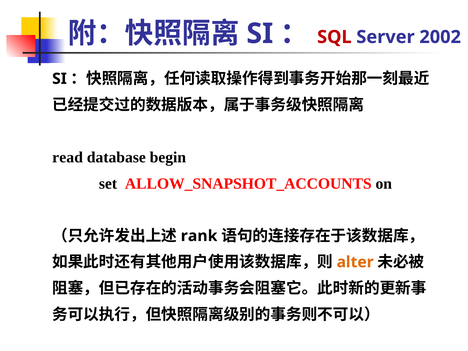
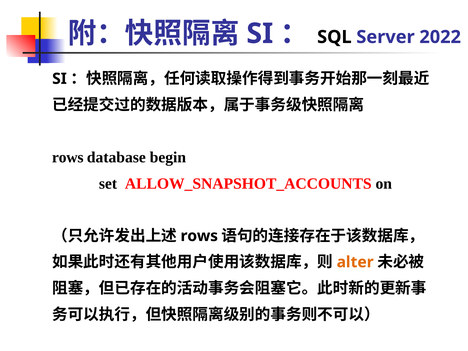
SQL colour: red -> black
2002: 2002 -> 2022
read at (68, 157): read -> rows
rank at (199, 236): rank -> rows
